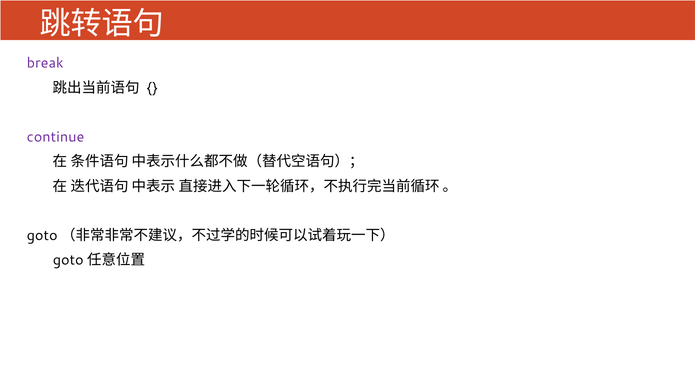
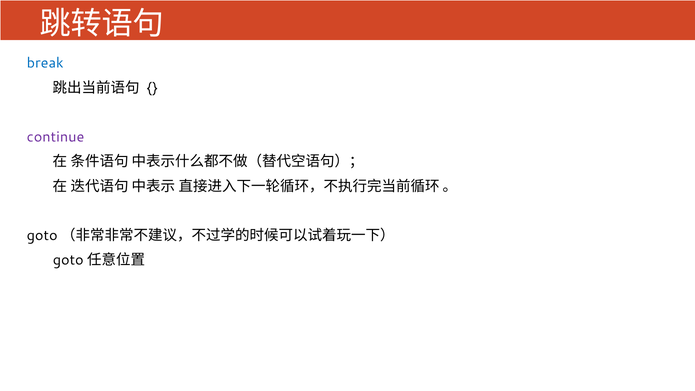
break colour: purple -> blue
